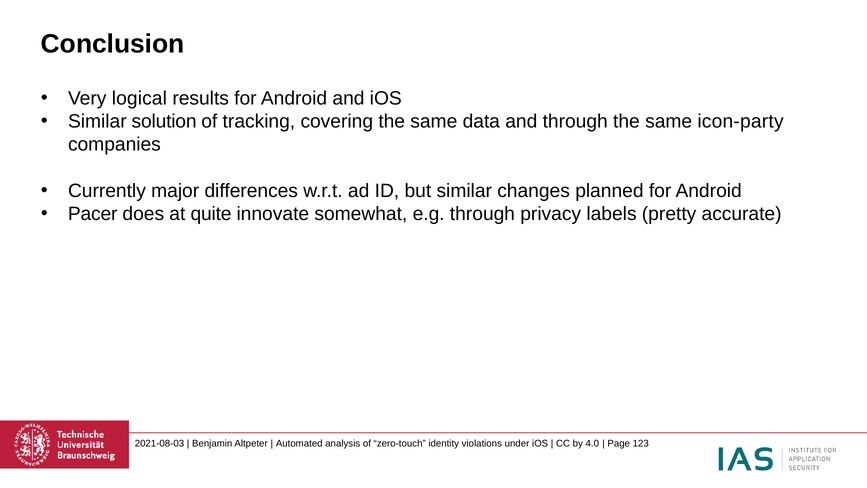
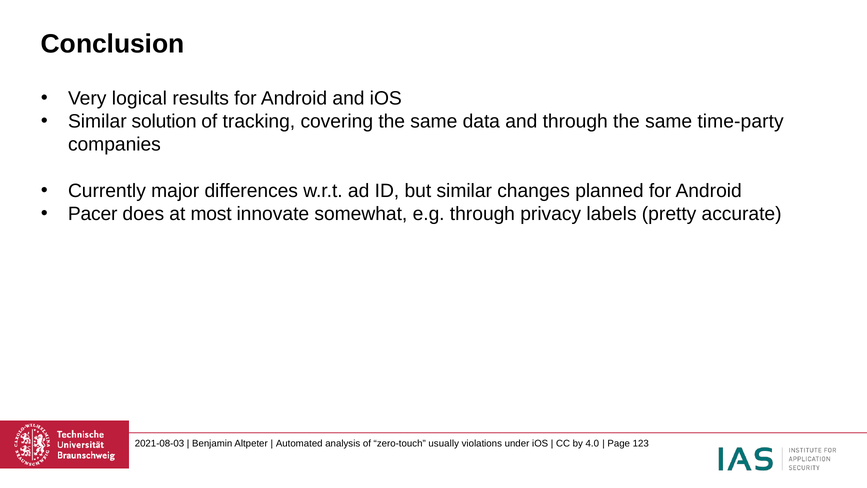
icon-party: icon-party -> time-party
quite: quite -> most
identity: identity -> usually
